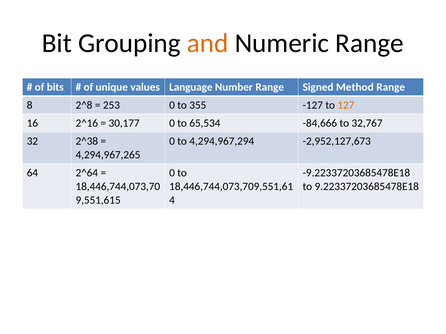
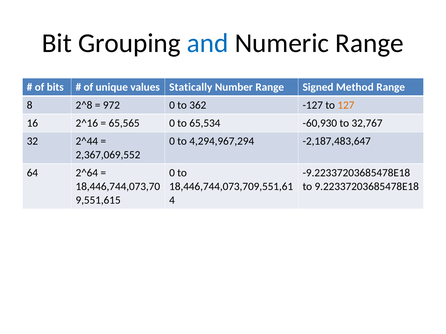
and colour: orange -> blue
Language: Language -> Statically
253: 253 -> 972
355: 355 -> 362
30,177: 30,177 -> 65,565
-84,666: -84,666 -> -60,930
2^38: 2^38 -> 2^44
-2,952,127,673: -2,952,127,673 -> -2,187,483,647
4,294,967,265: 4,294,967,265 -> 2,367,069,552
